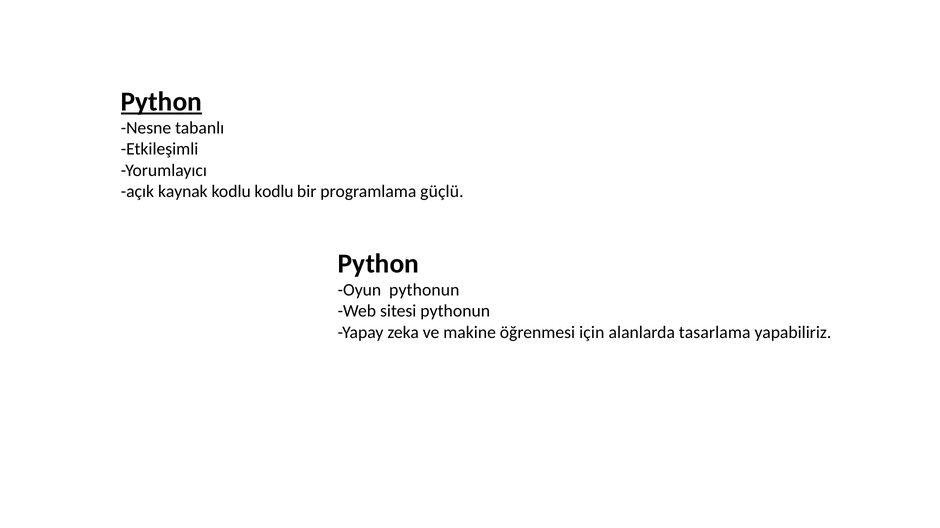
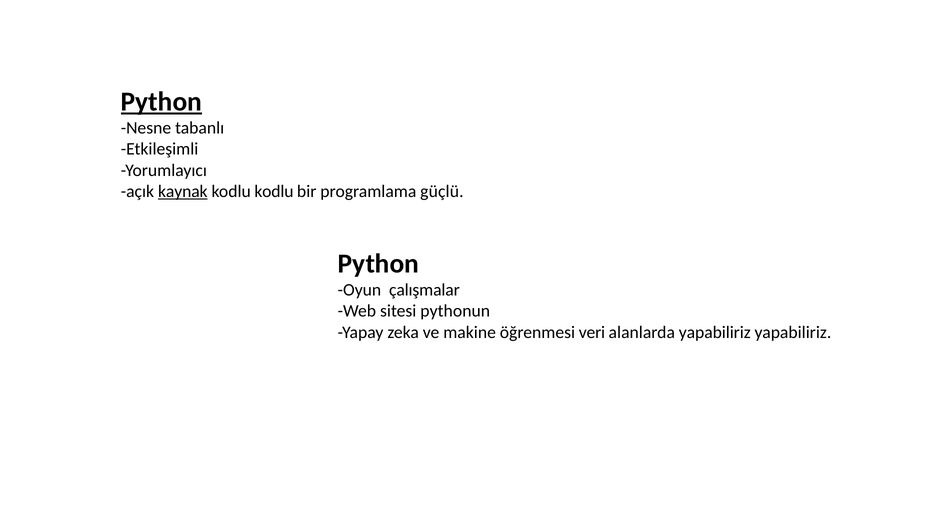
kaynak underline: none -> present
Oyun pythonun: pythonun -> çalışmalar
için: için -> veri
alanlarda tasarlama: tasarlama -> yapabiliriz
